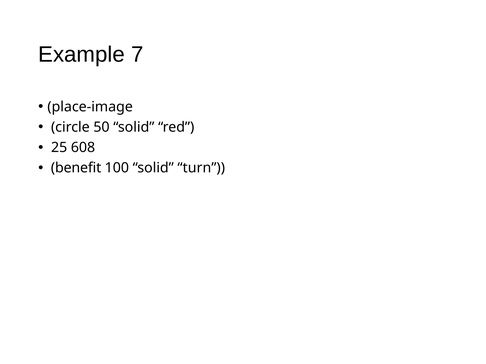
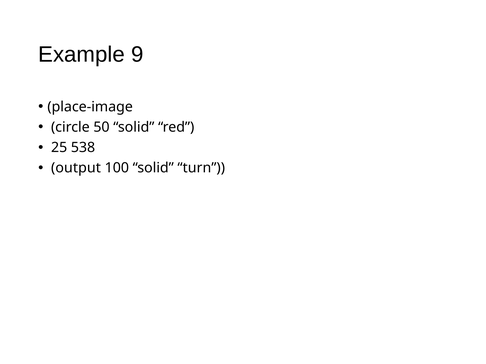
7: 7 -> 9
608: 608 -> 538
benefit: benefit -> output
